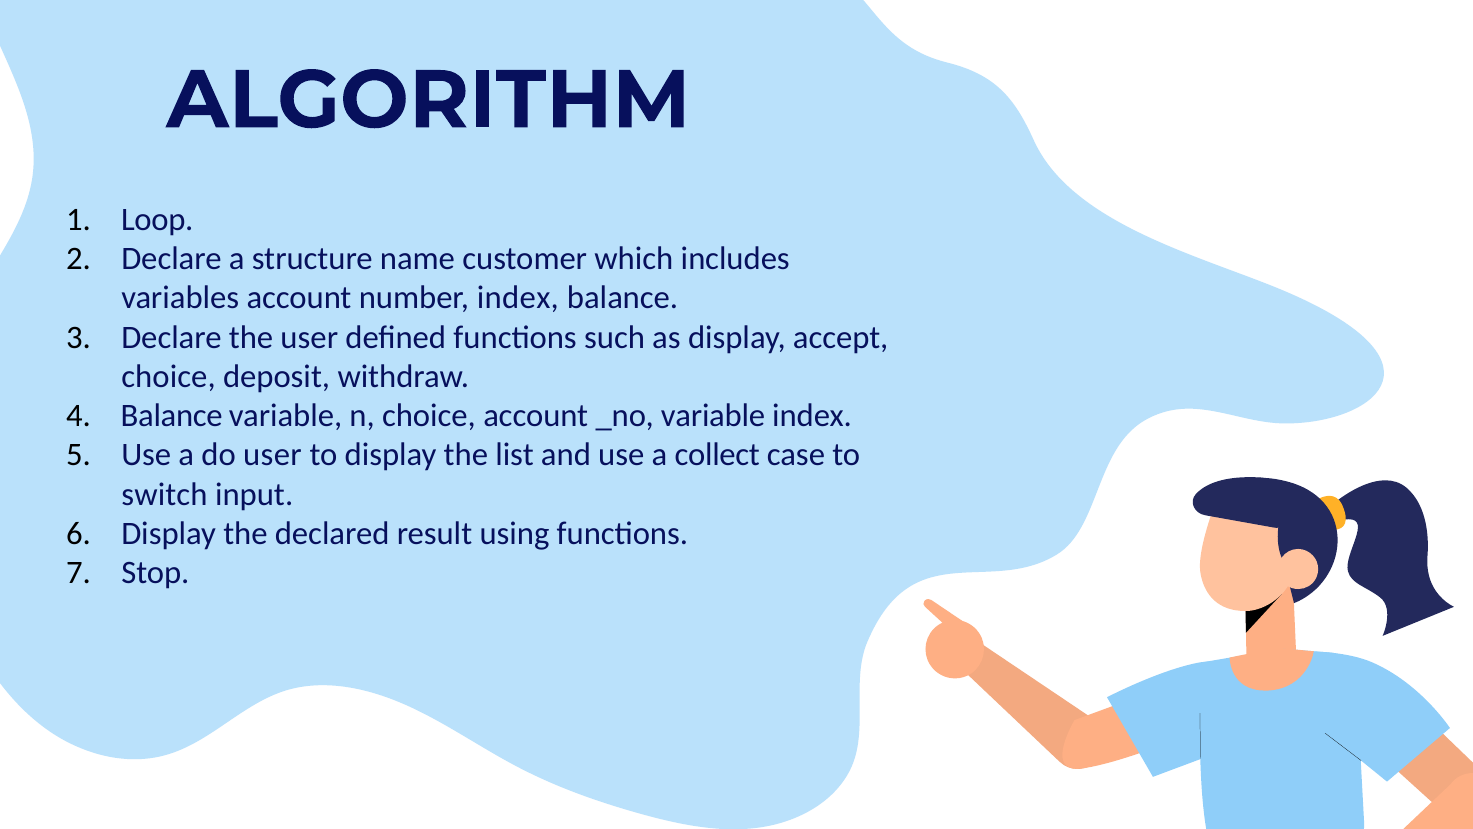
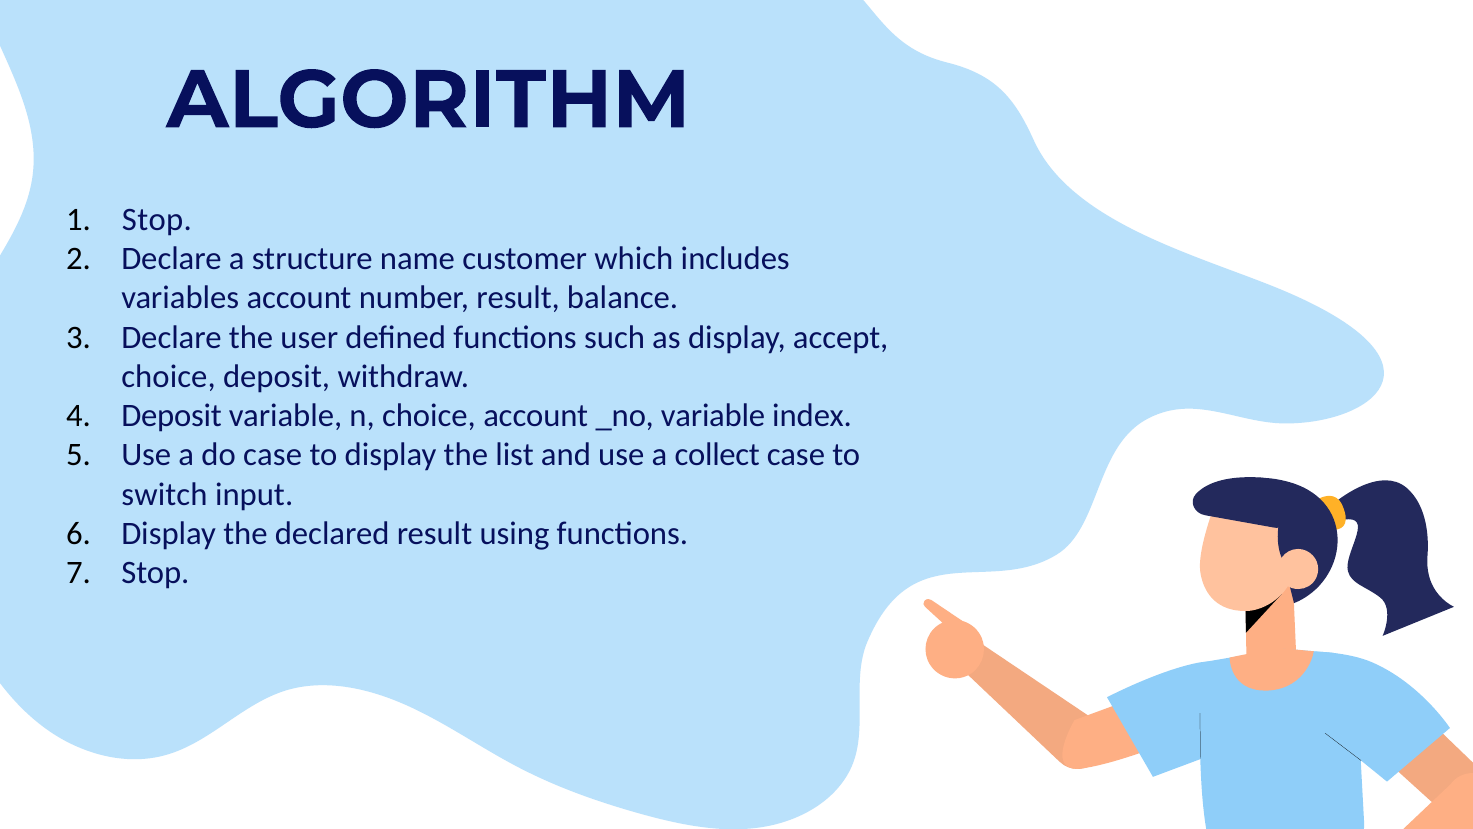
Loop at (157, 219): Loop -> Stop
number index: index -> result
Balance at (172, 416): Balance -> Deposit
do user: user -> case
